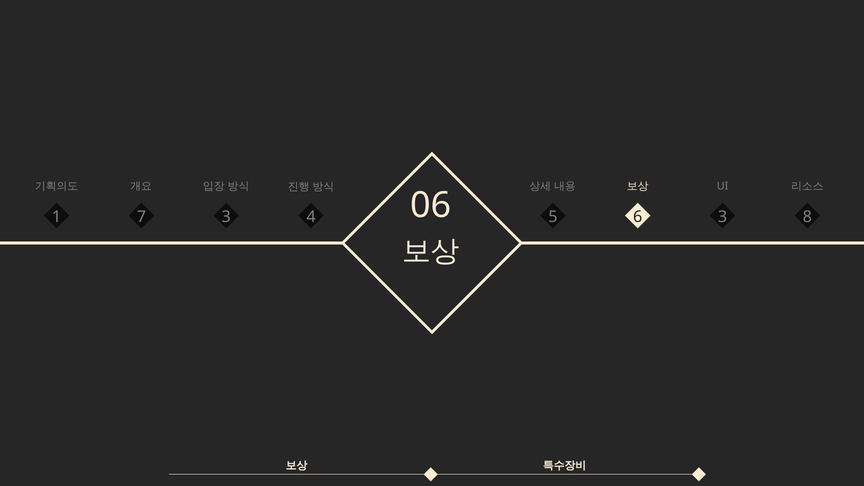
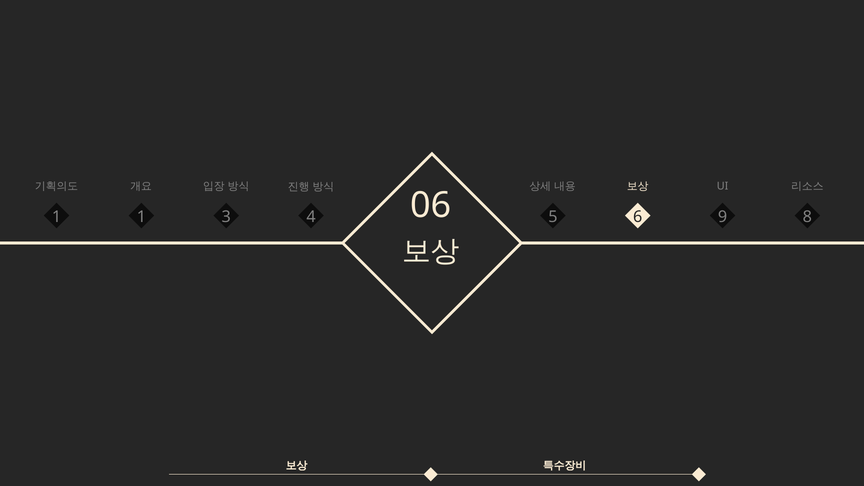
06 3: 3 -> 9
1 7: 7 -> 1
